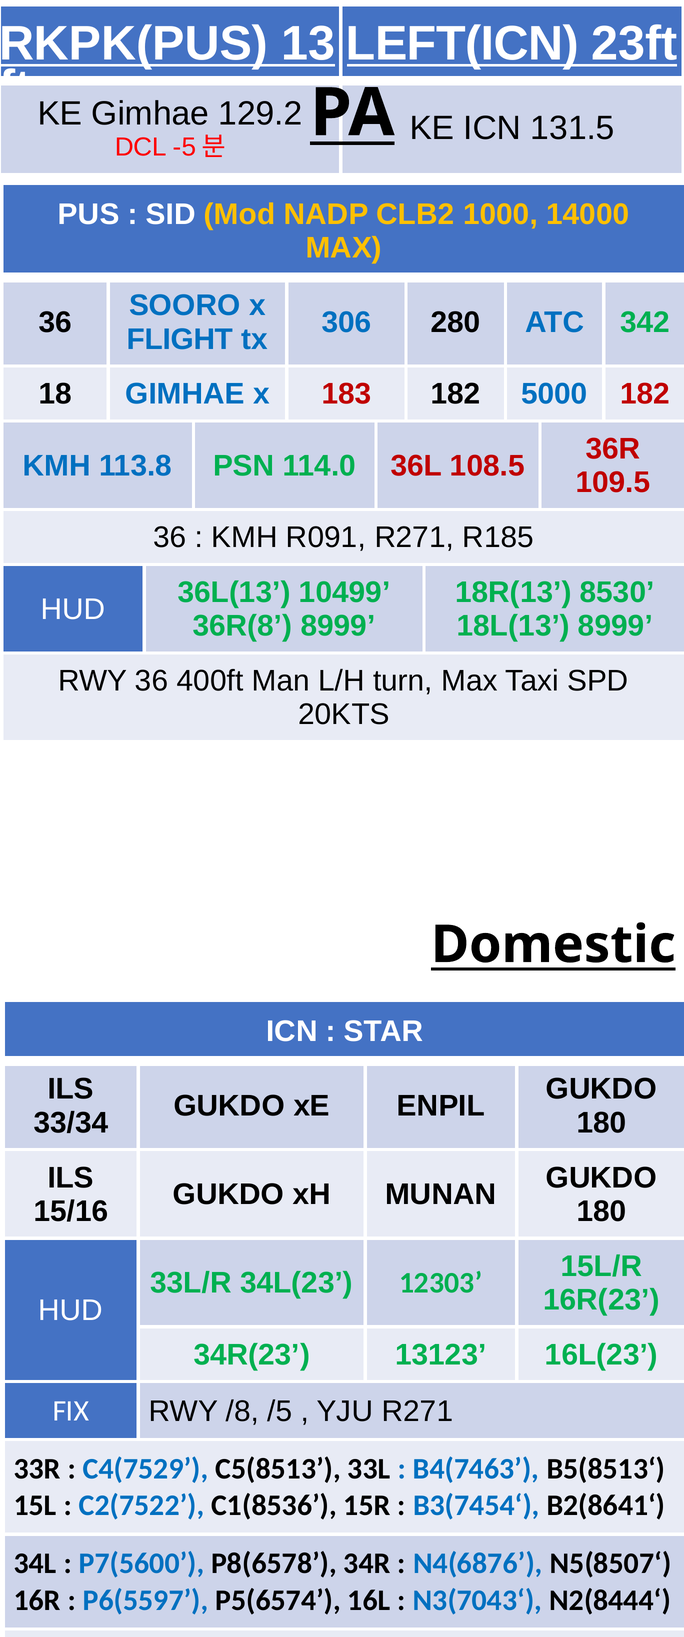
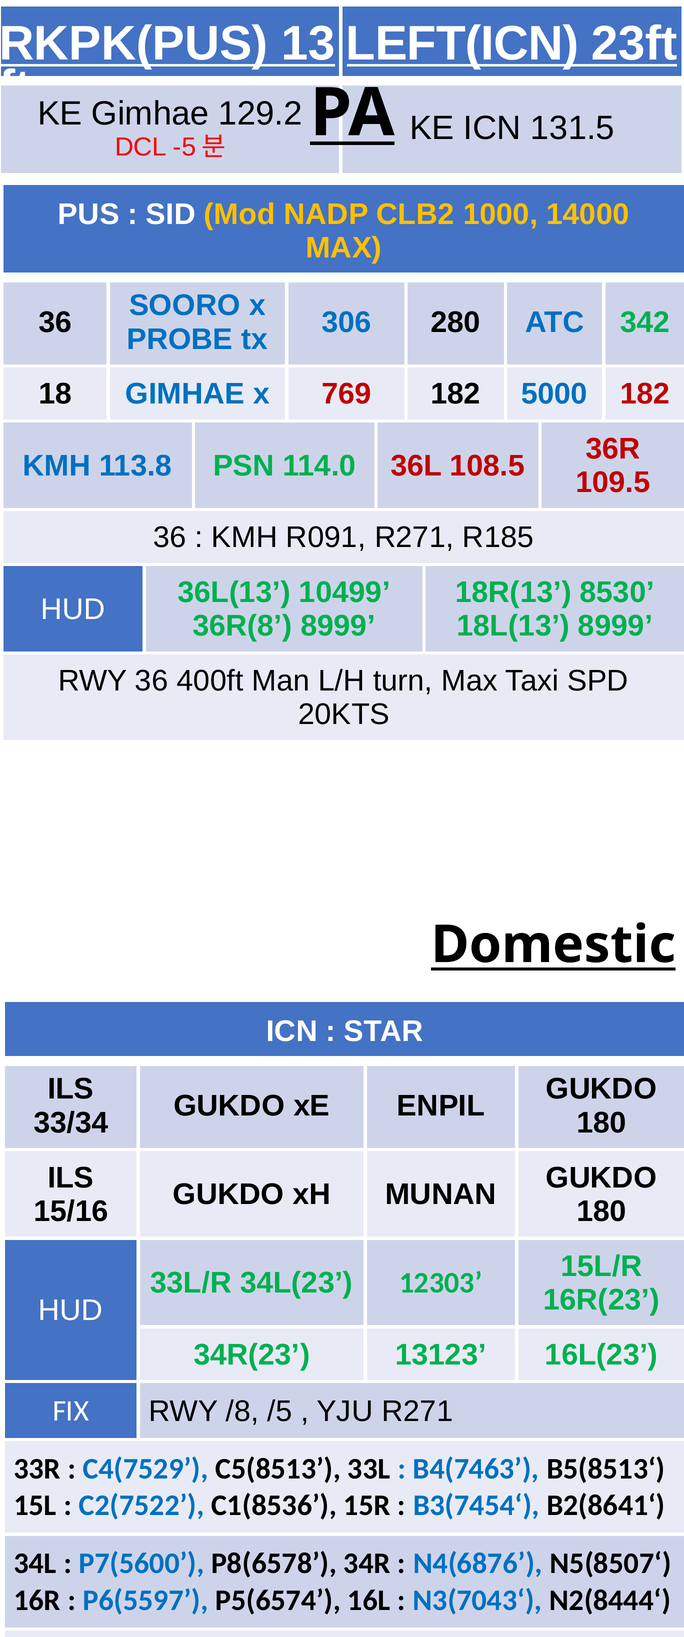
FLIGHT: FLIGHT -> PROBE
183: 183 -> 769
